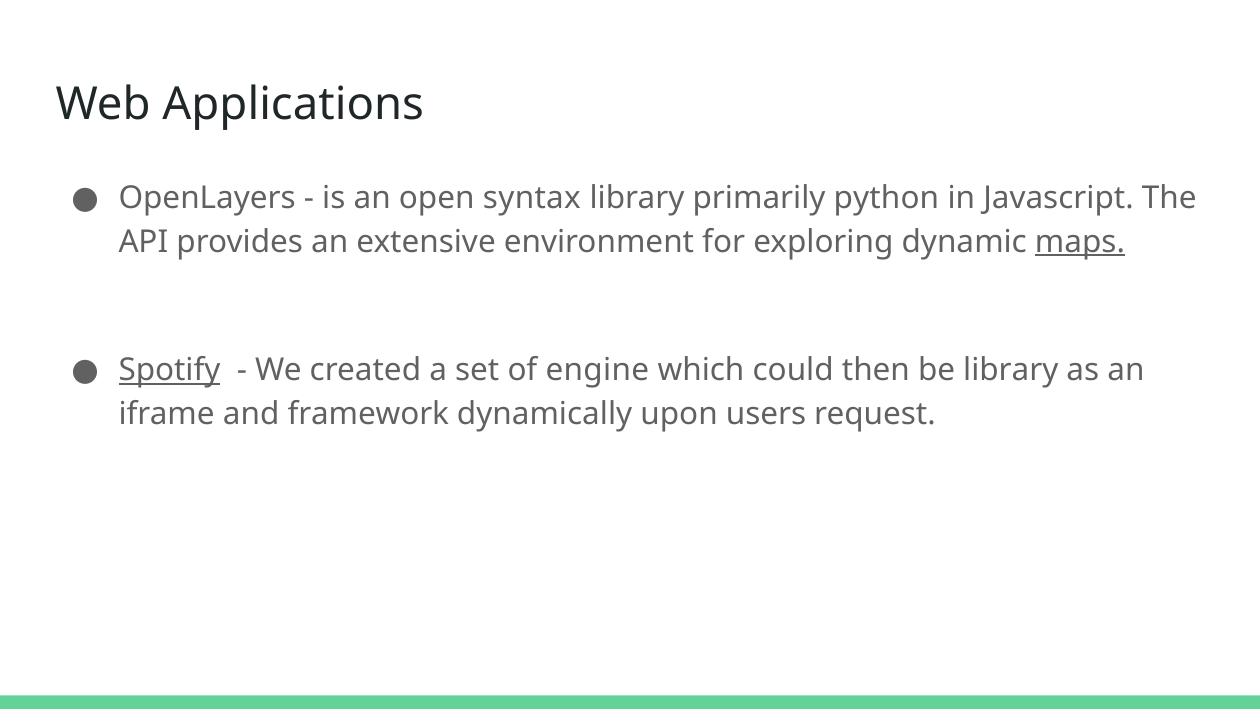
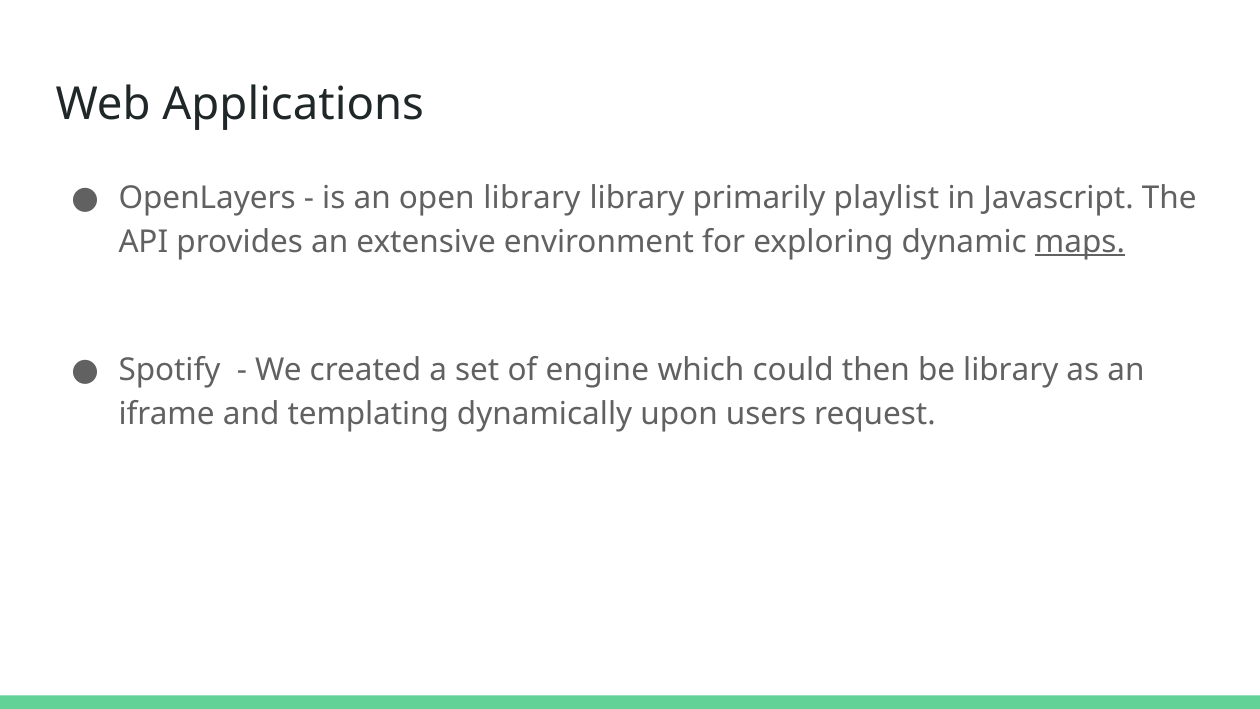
open syntax: syntax -> library
python: python -> playlist
Spotify underline: present -> none
framework: framework -> templating
